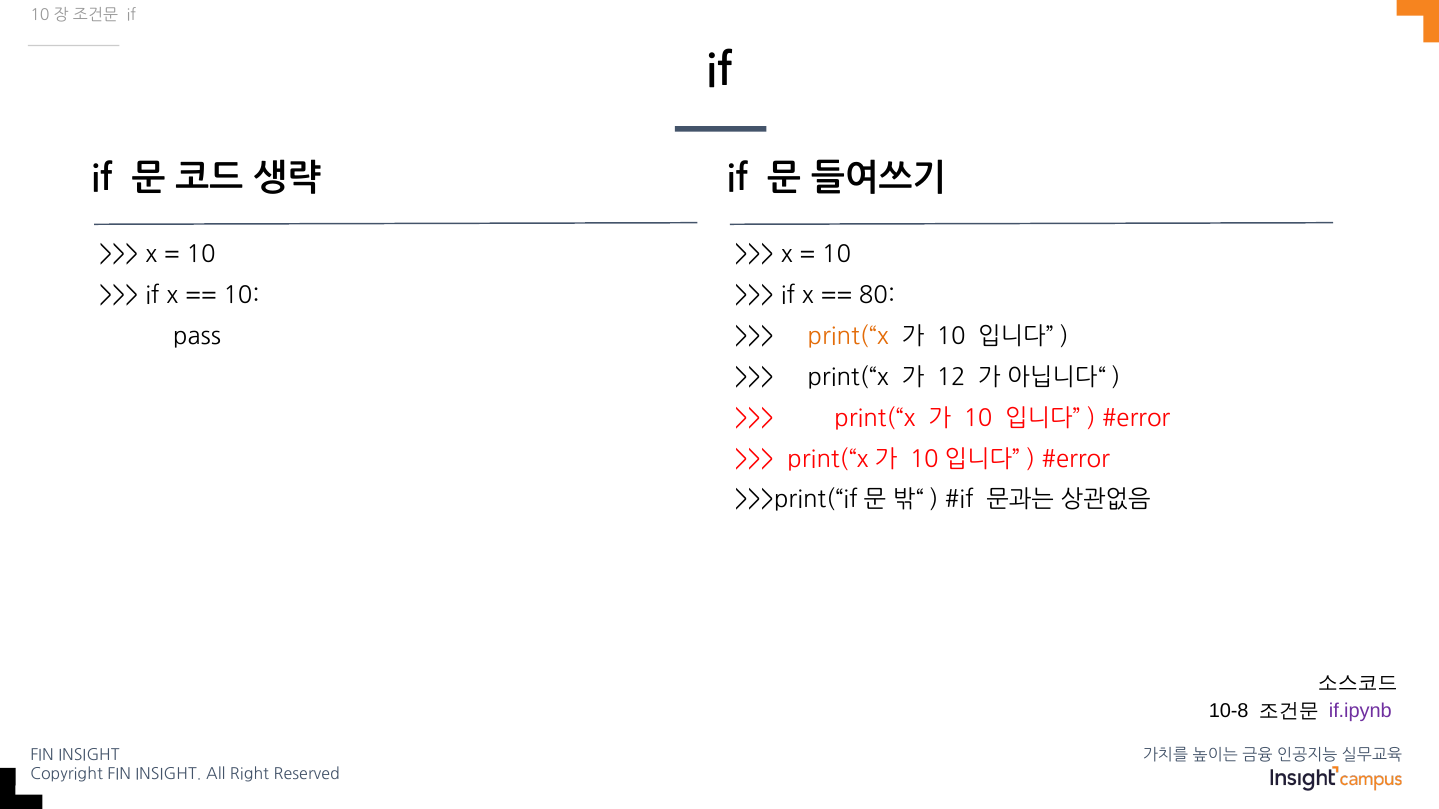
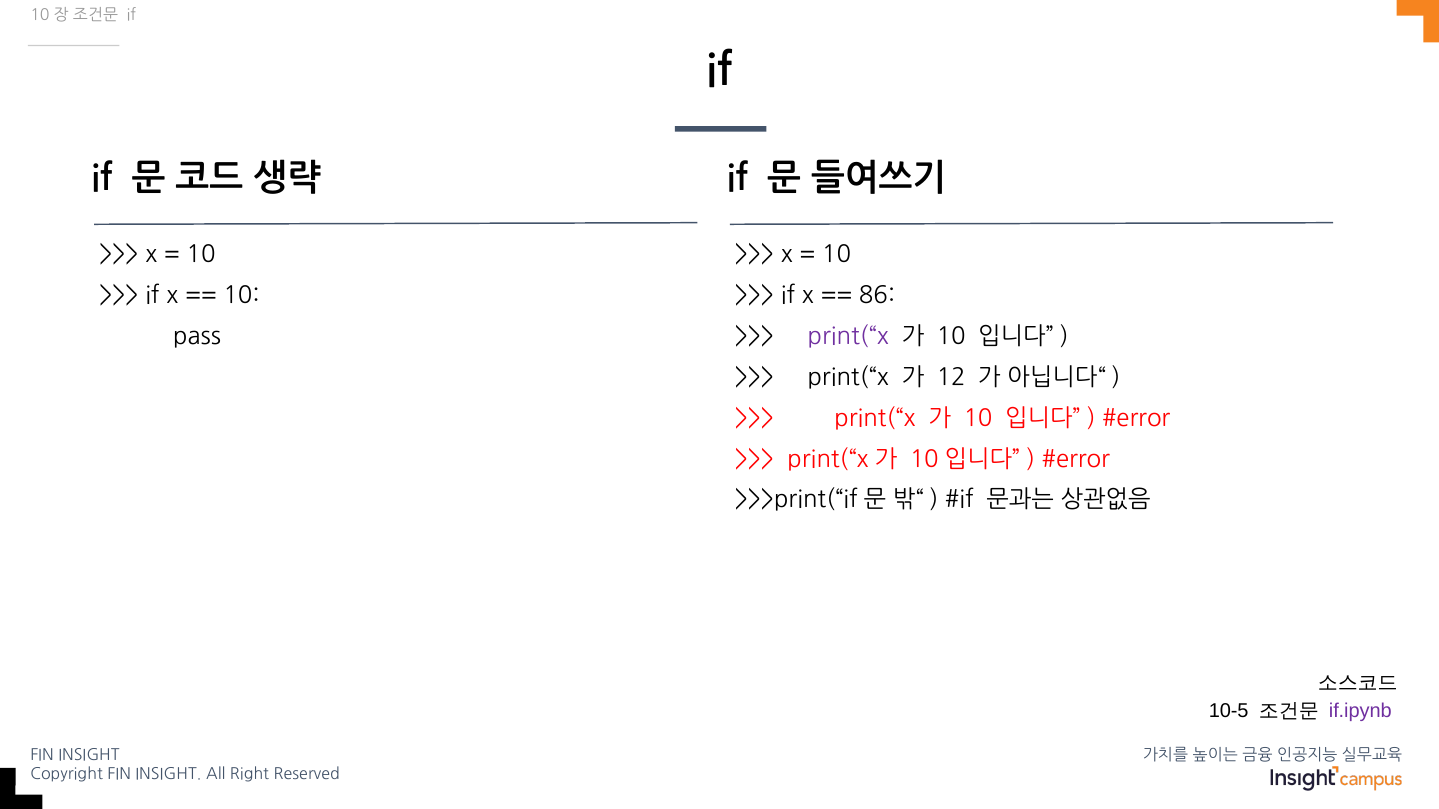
80: 80 -> 86
print(“x at (848, 337) colour: orange -> purple
10-8: 10-8 -> 10-5
